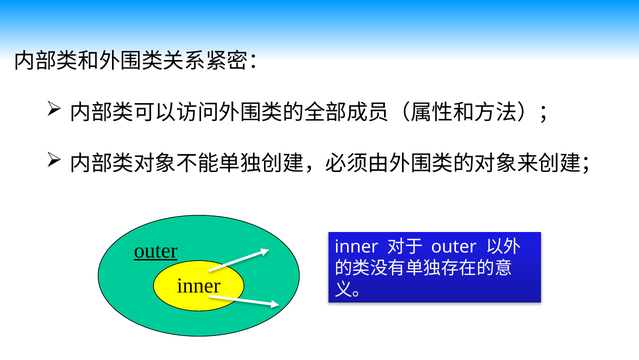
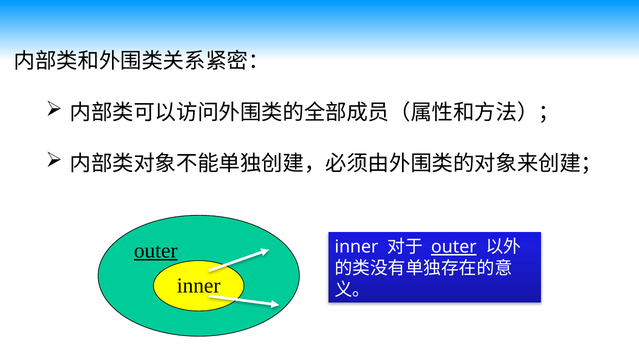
outer at (454, 247) underline: none -> present
